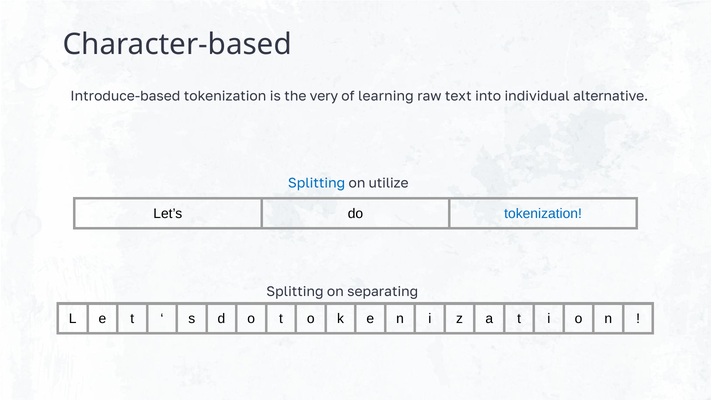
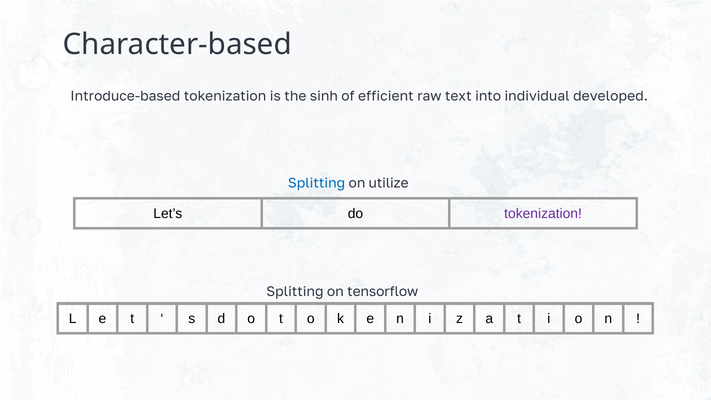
very: very -> sinh
learning: learning -> efficient
alternative: alternative -> developed
tokenization at (543, 213) colour: blue -> purple
separating: separating -> tensorflow
